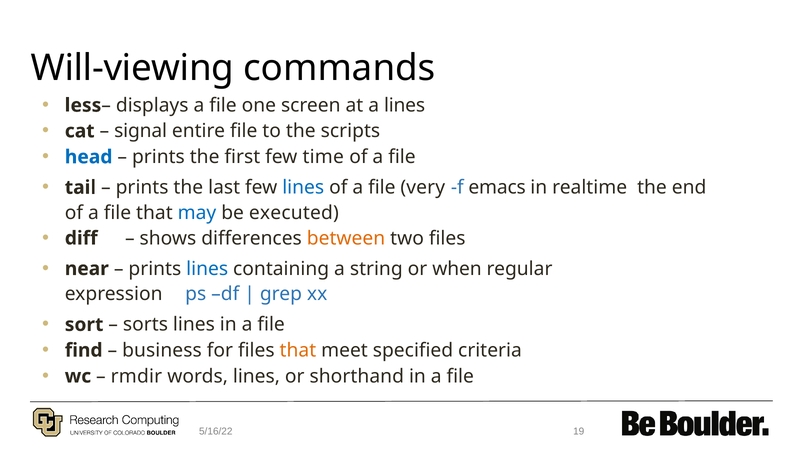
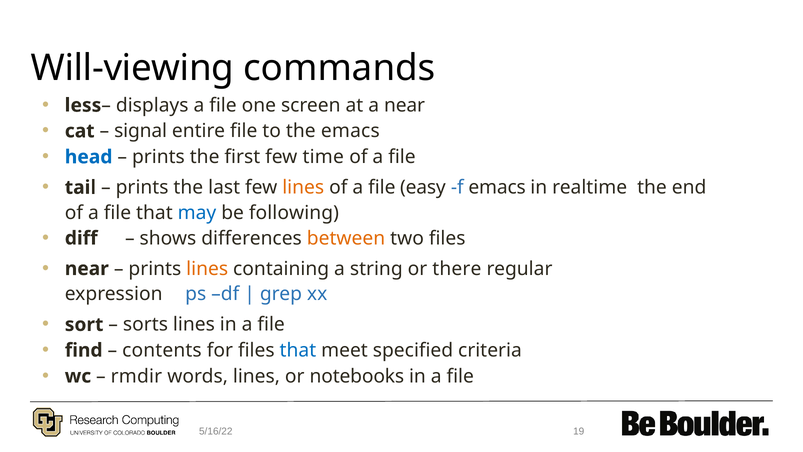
a lines: lines -> near
the scripts: scripts -> emacs
lines at (303, 187) colour: blue -> orange
very: very -> easy
executed: executed -> following
lines at (207, 269) colour: blue -> orange
when: when -> there
business: business -> contents
that at (298, 350) colour: orange -> blue
shorthand: shorthand -> notebooks
